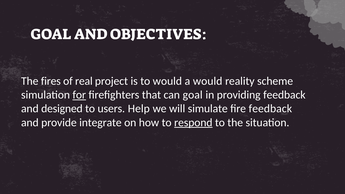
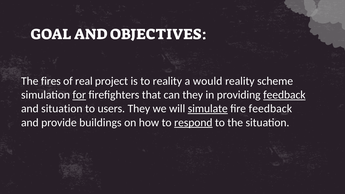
to would: would -> reality
can goal: goal -> they
feedback at (284, 95) underline: none -> present
and designed: designed -> situation
users Help: Help -> They
simulate underline: none -> present
integrate: integrate -> buildings
